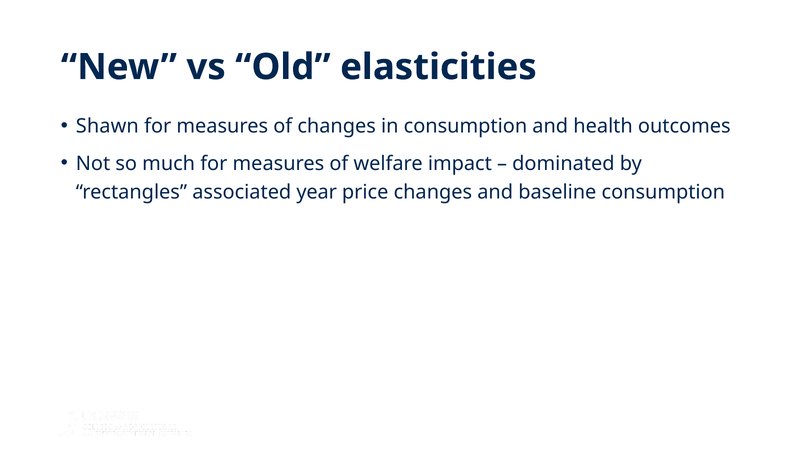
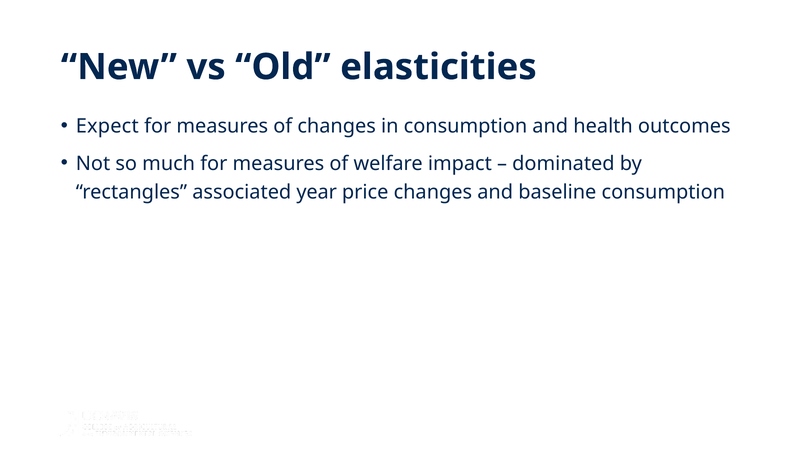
Shawn: Shawn -> Expect
